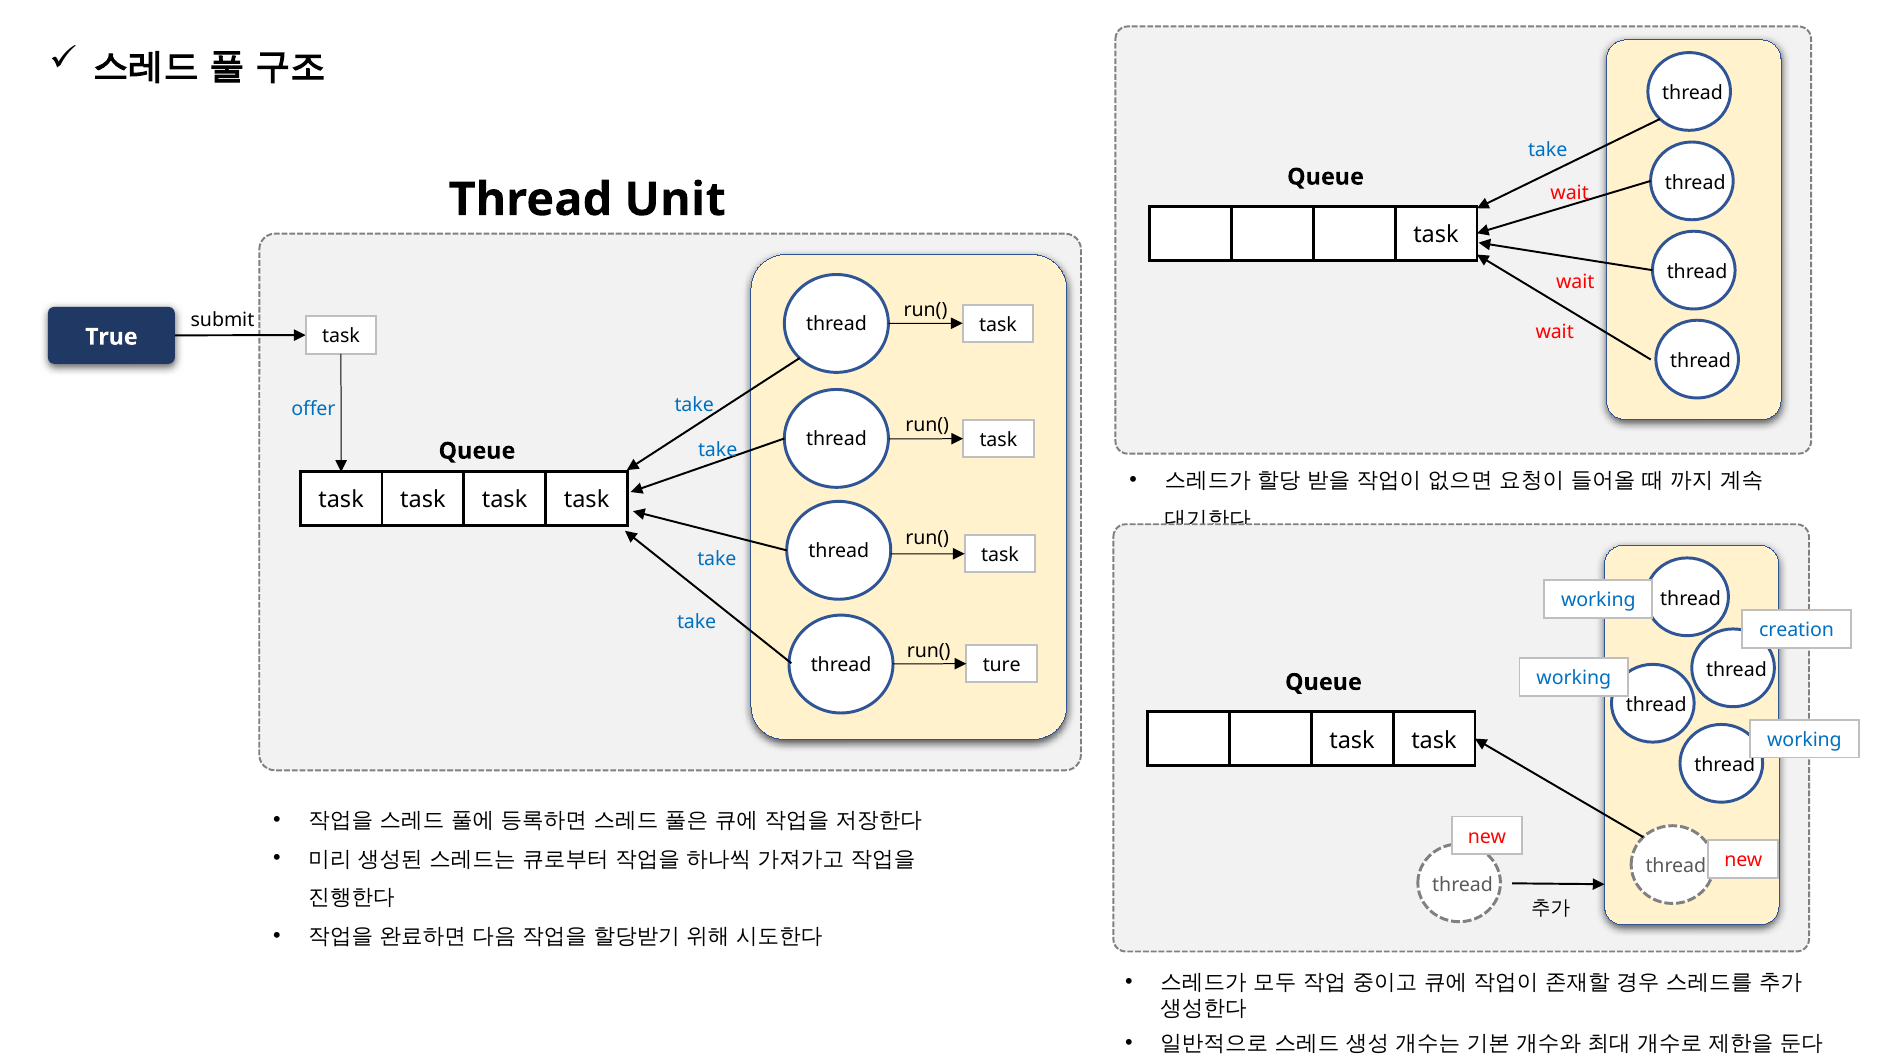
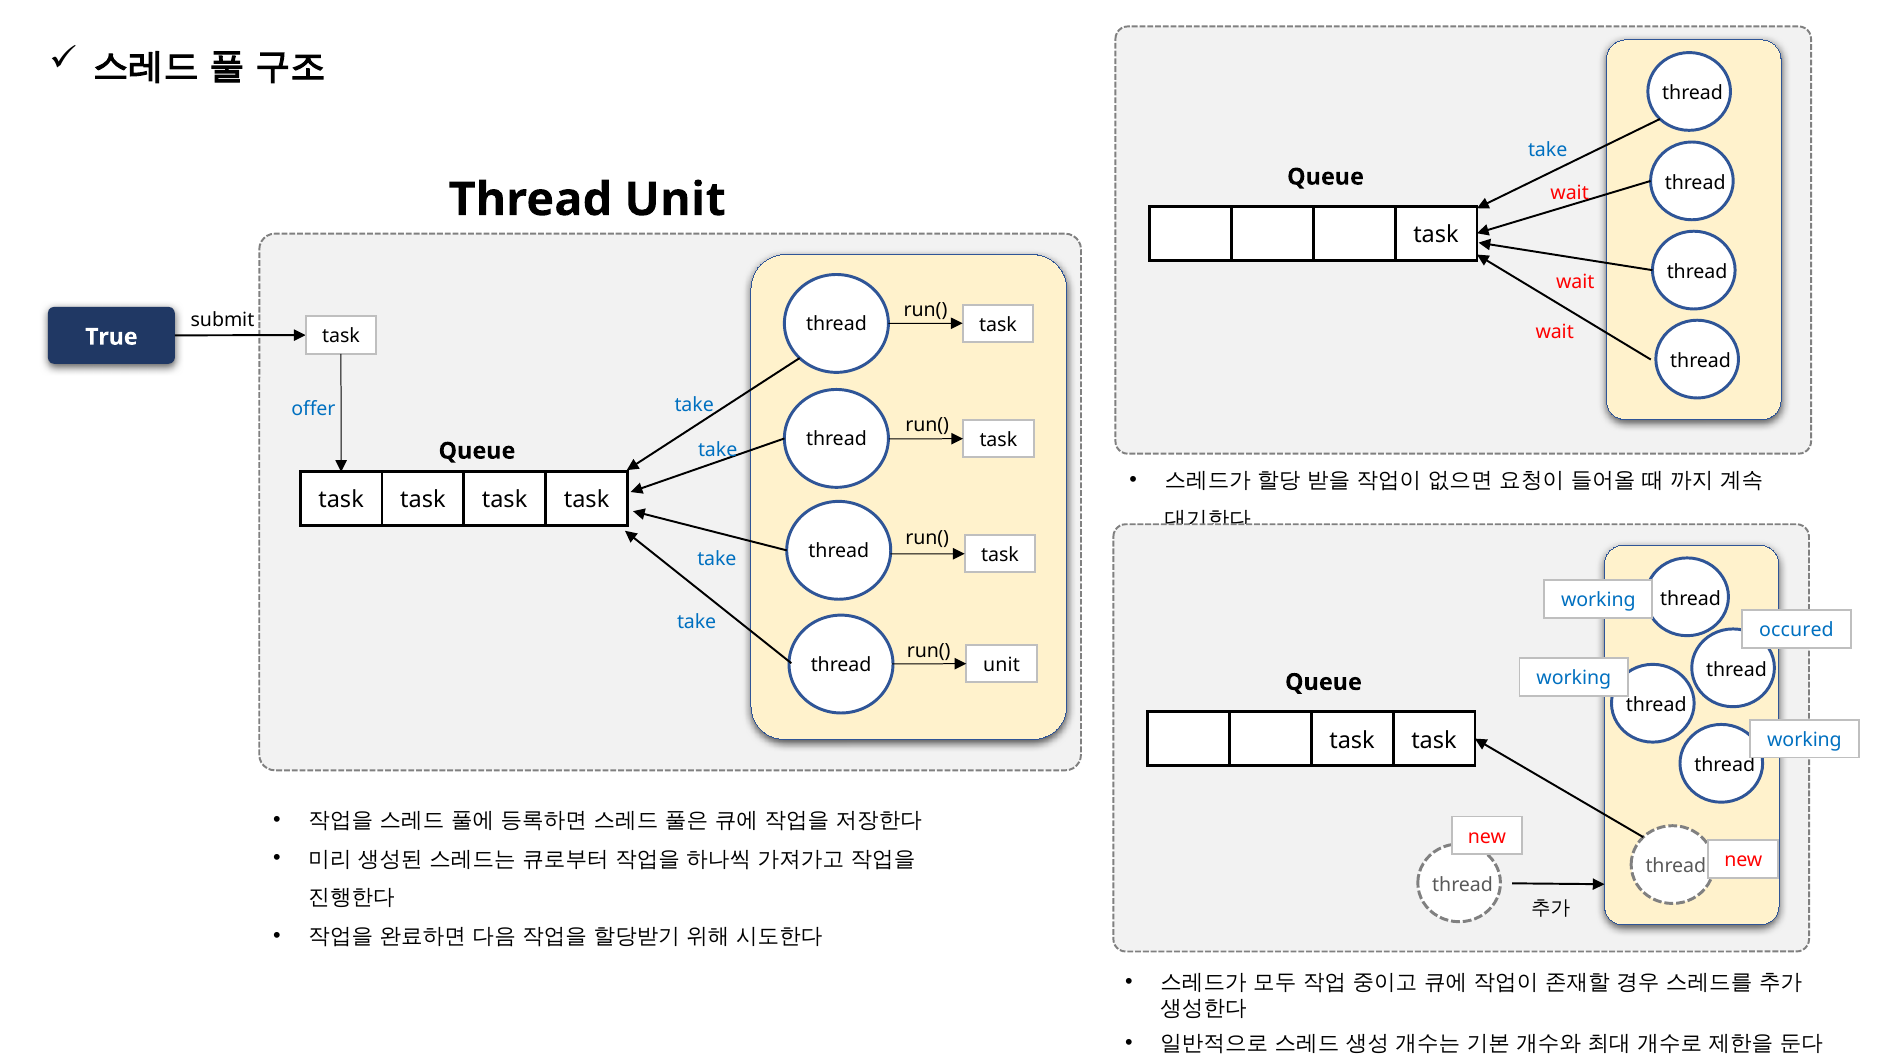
creation: creation -> occured
ture at (1002, 665): ture -> unit
